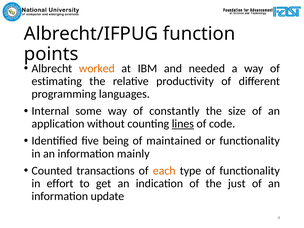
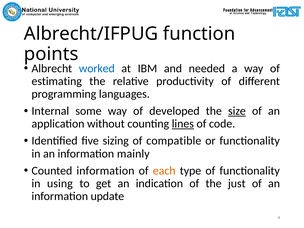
worked colour: orange -> blue
constantly: constantly -> developed
size underline: none -> present
being: being -> sizing
maintained: maintained -> compatible
Counted transactions: transactions -> information
effort: effort -> using
